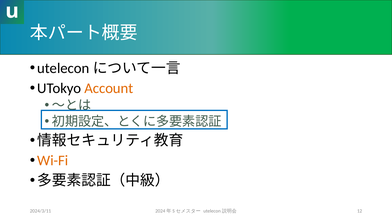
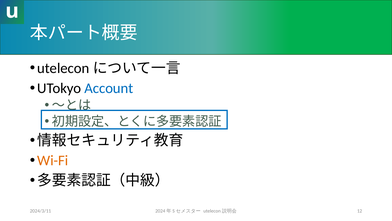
Account colour: orange -> blue
